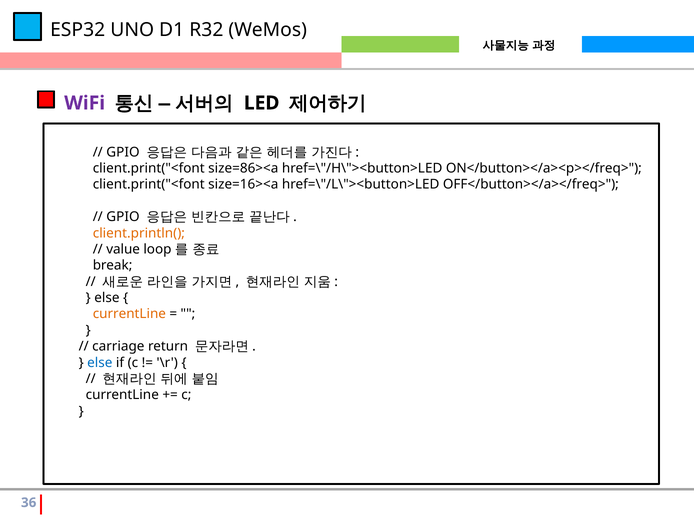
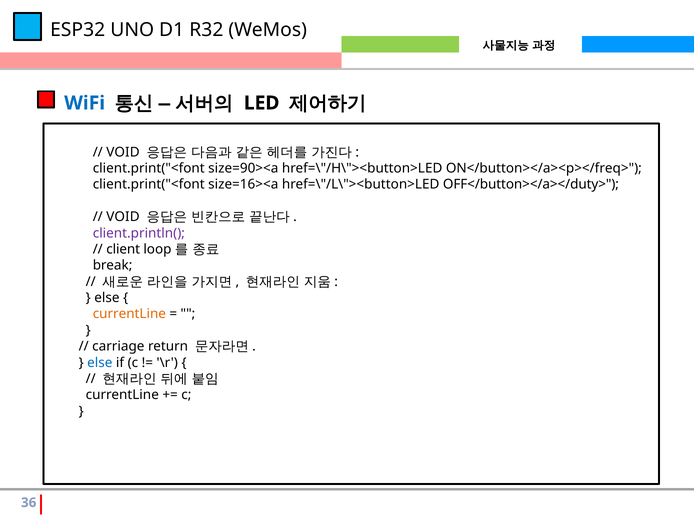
WiFi colour: purple -> blue
GPIO at (123, 152): GPIO -> VOID
size=86><a: size=86><a -> size=90><a
OFF</button></a></freq>: OFF</button></a></freq> -> OFF</button></a></duty>
GPIO at (123, 217): GPIO -> VOID
client.println( colour: orange -> purple
value: value -> client
